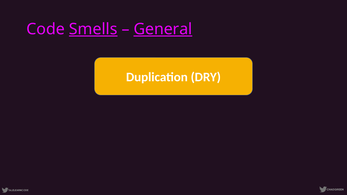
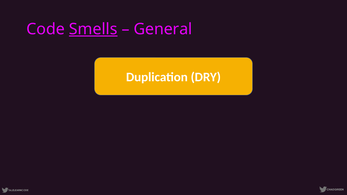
General underline: present -> none
